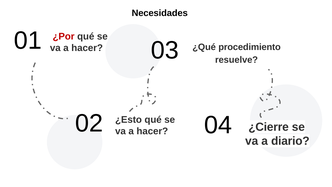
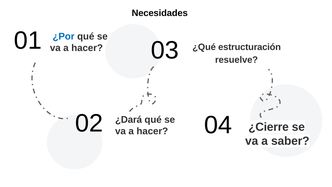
¿Por colour: red -> blue
procedimiento: procedimiento -> estructuración
¿Esto: ¿Esto -> ¿Dará
diario: diario -> saber
